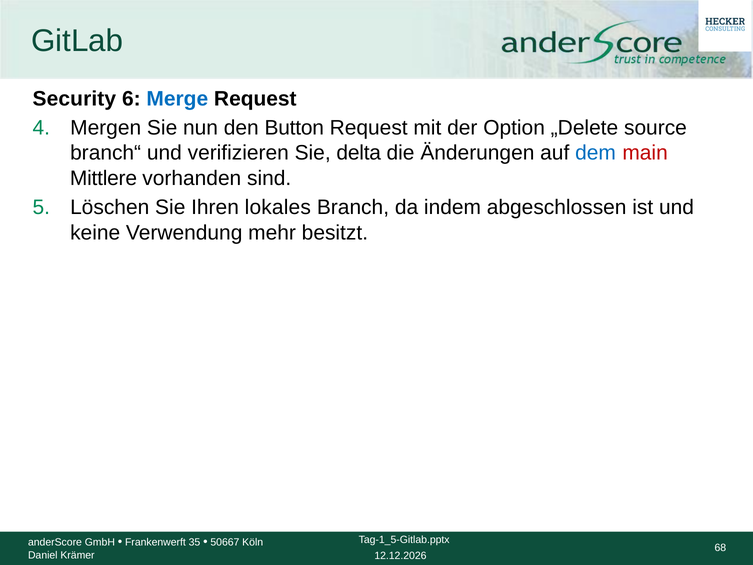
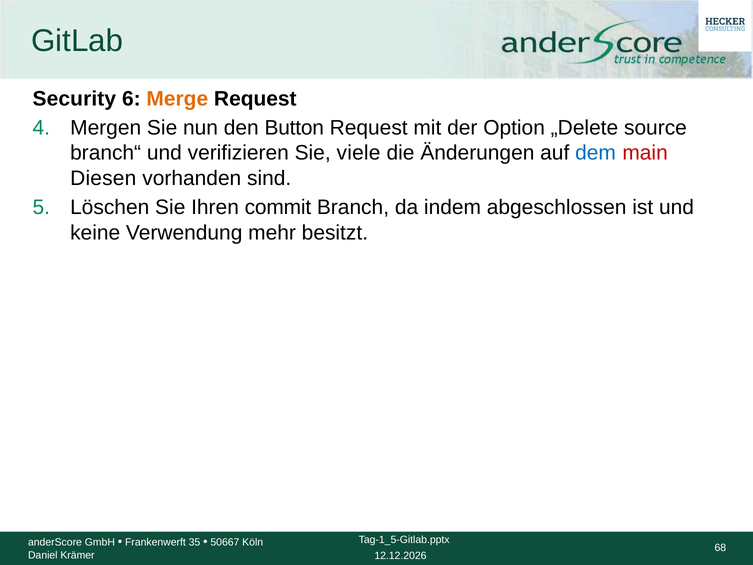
Merge colour: blue -> orange
delta: delta -> viele
Mittlere: Mittlere -> Diesen
lokales: lokales -> commit
